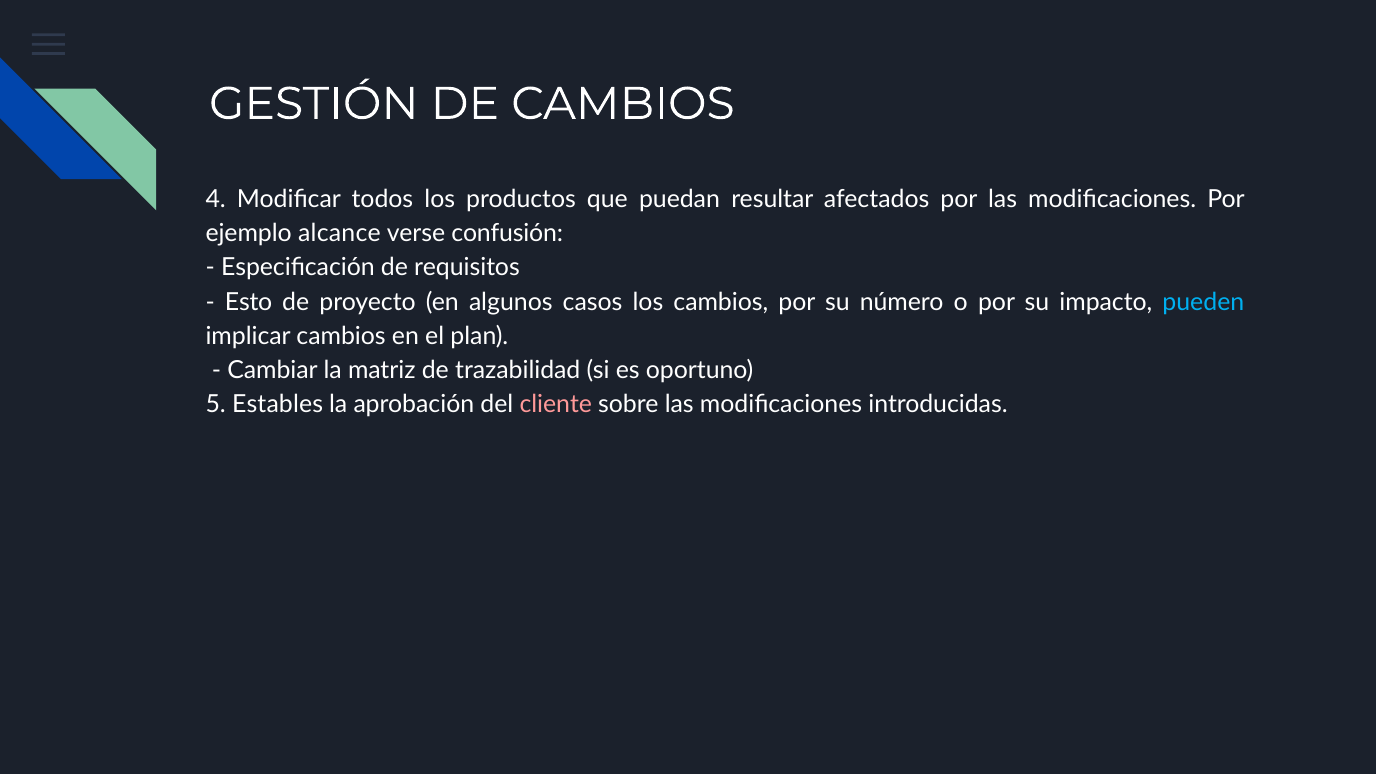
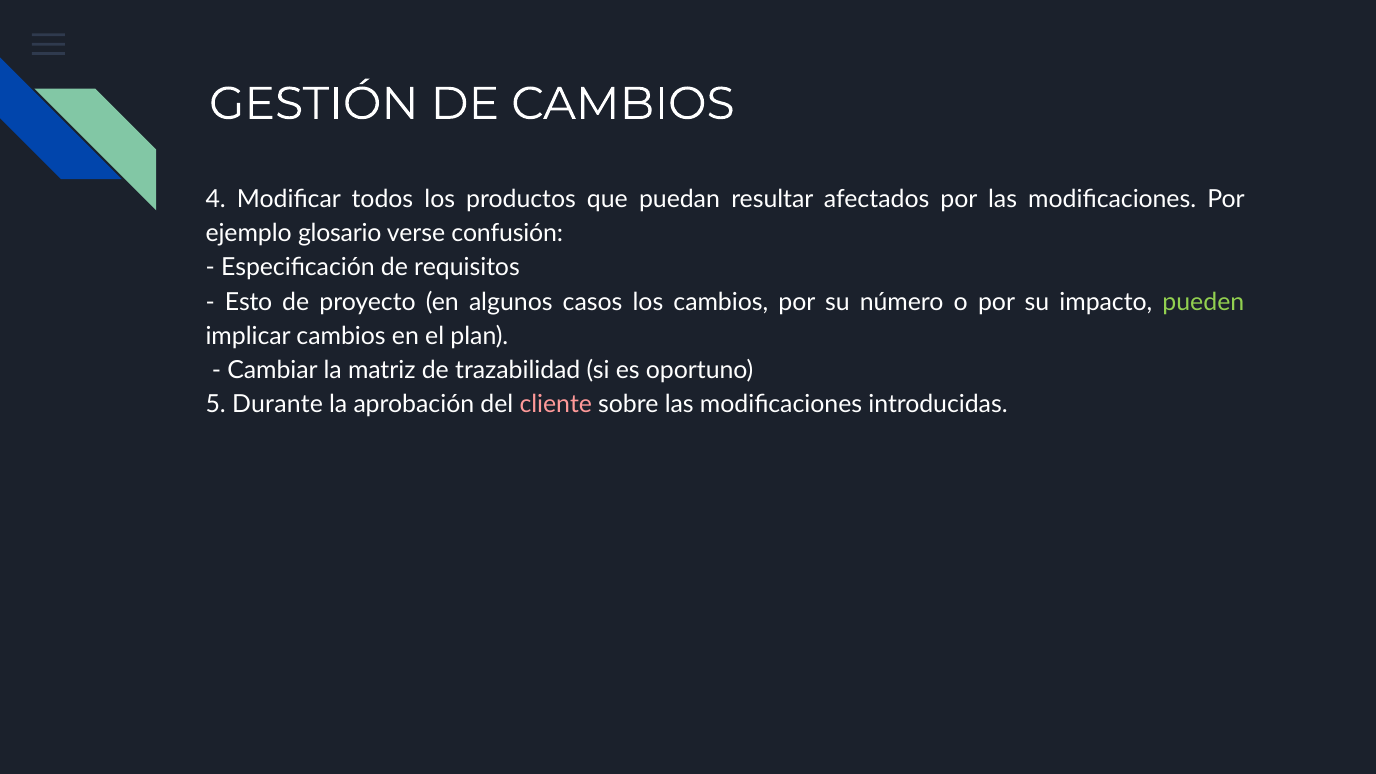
alcance: alcance -> glosario
pueden colour: light blue -> light green
Estables: Estables -> Durante
